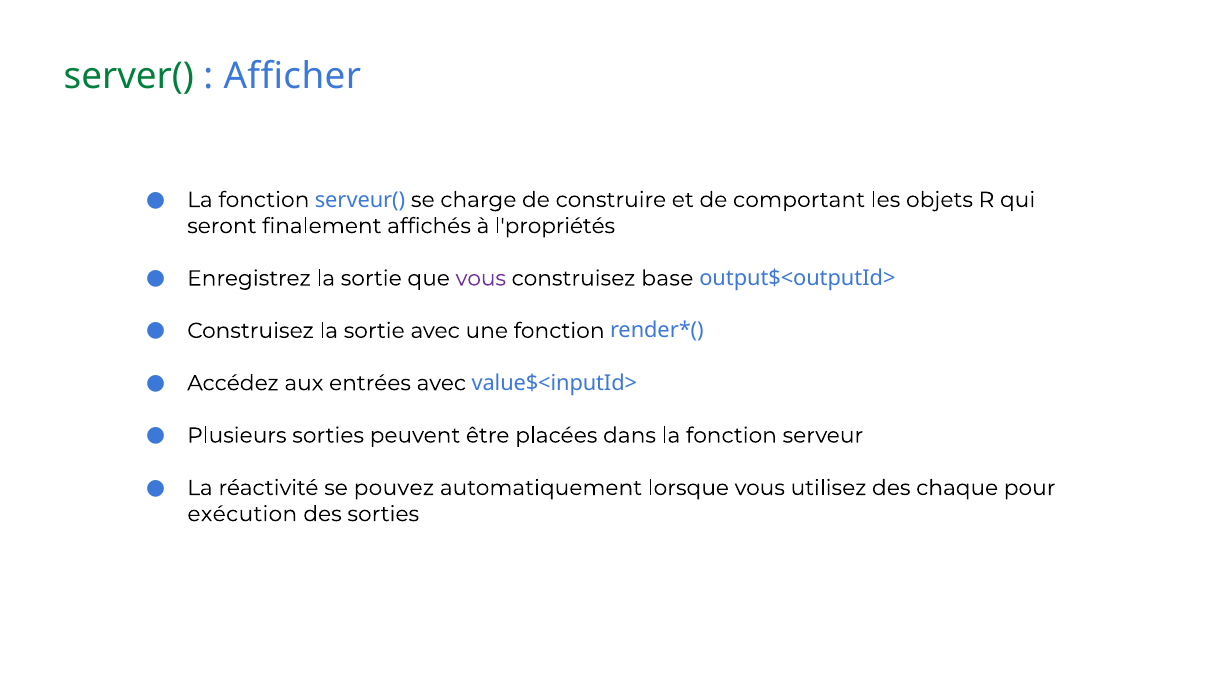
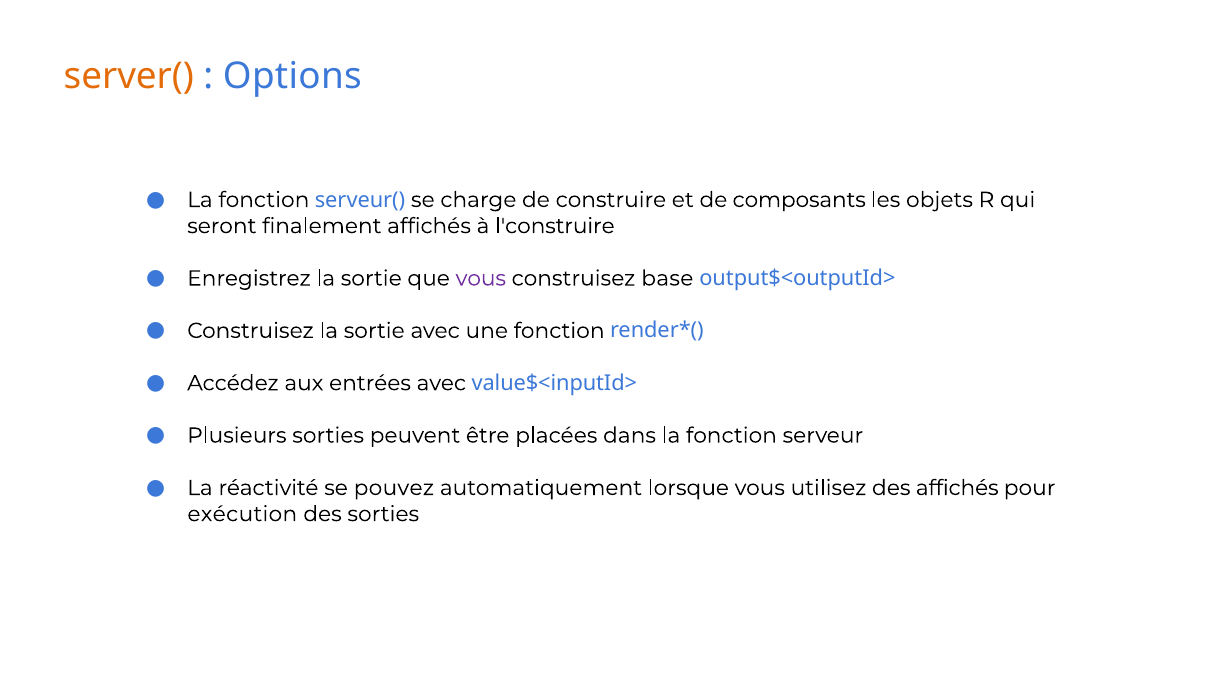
server( colour: green -> orange
Afficher: Afficher -> Options
comportant: comportant -> composants
l'propriétés: l'propriétés -> l'construire
des chaque: chaque -> affichés
